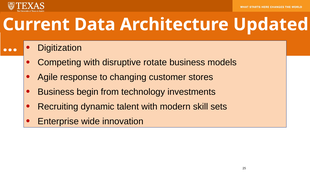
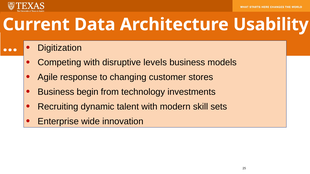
Updated: Updated -> Usability
rotate: rotate -> levels
